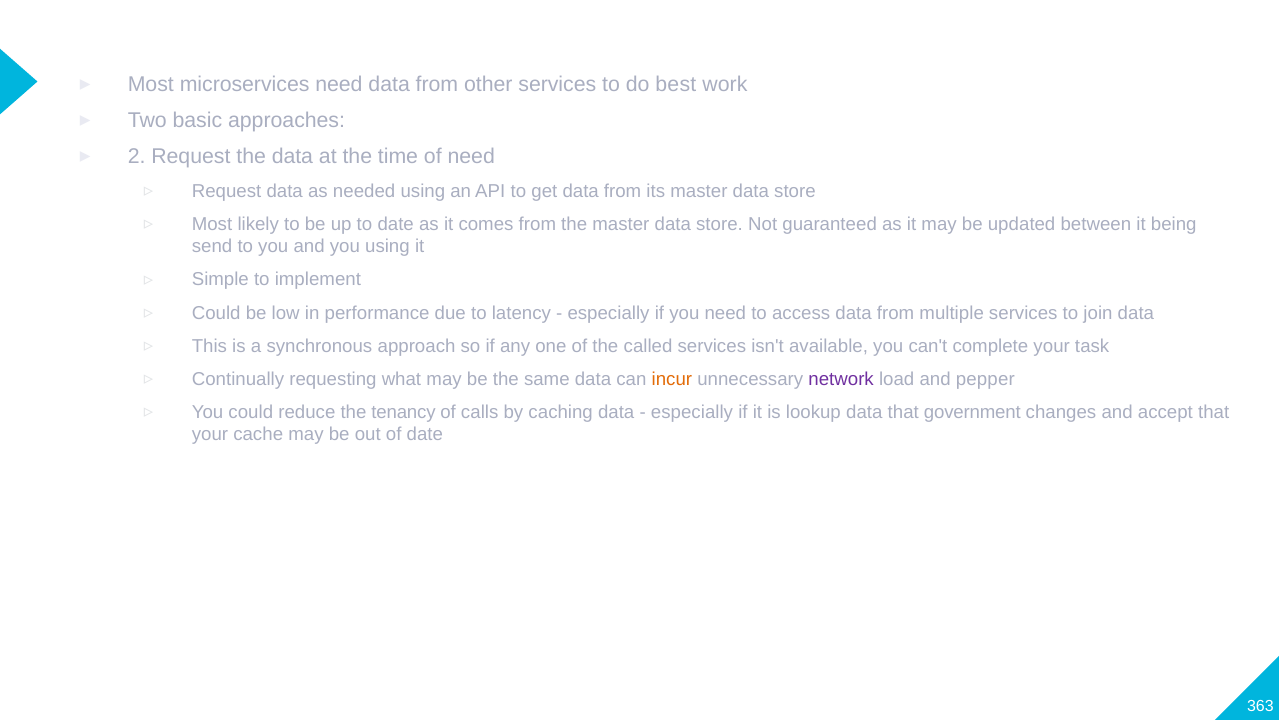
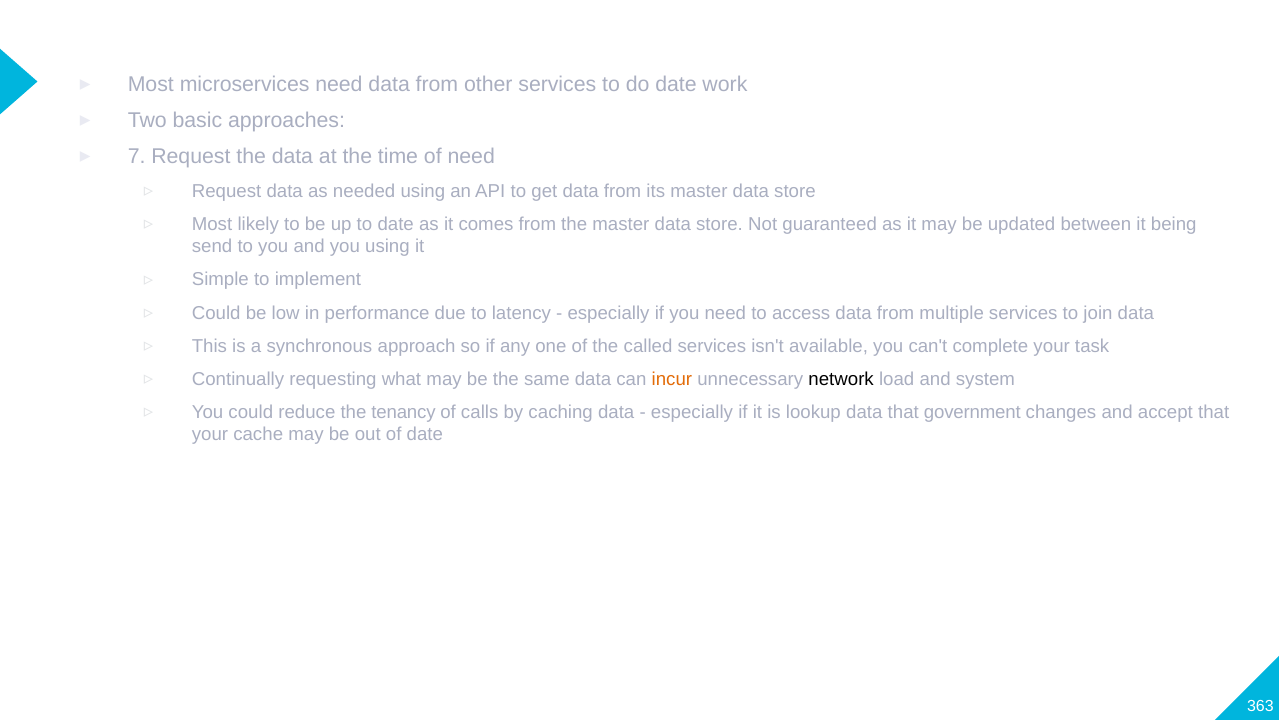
do best: best -> date
2: 2 -> 7
network colour: purple -> black
pepper: pepper -> system
